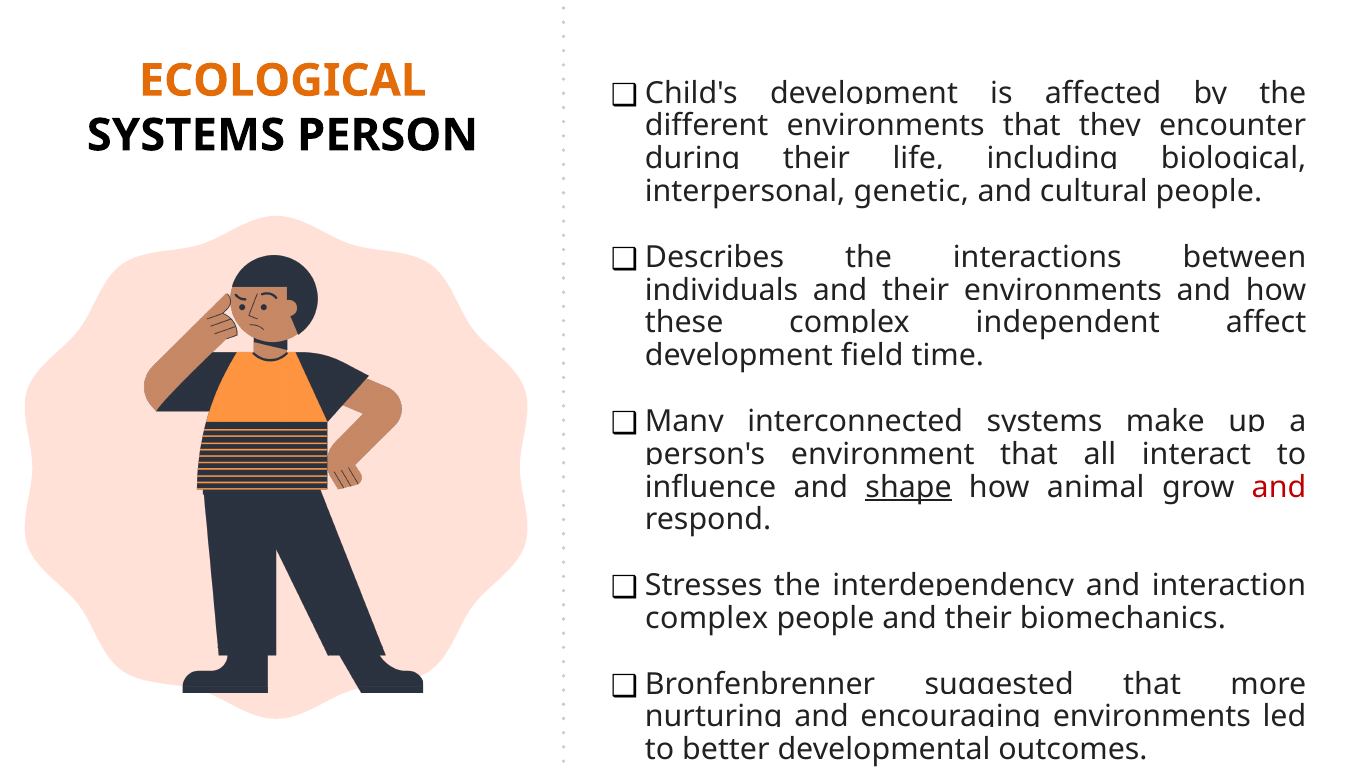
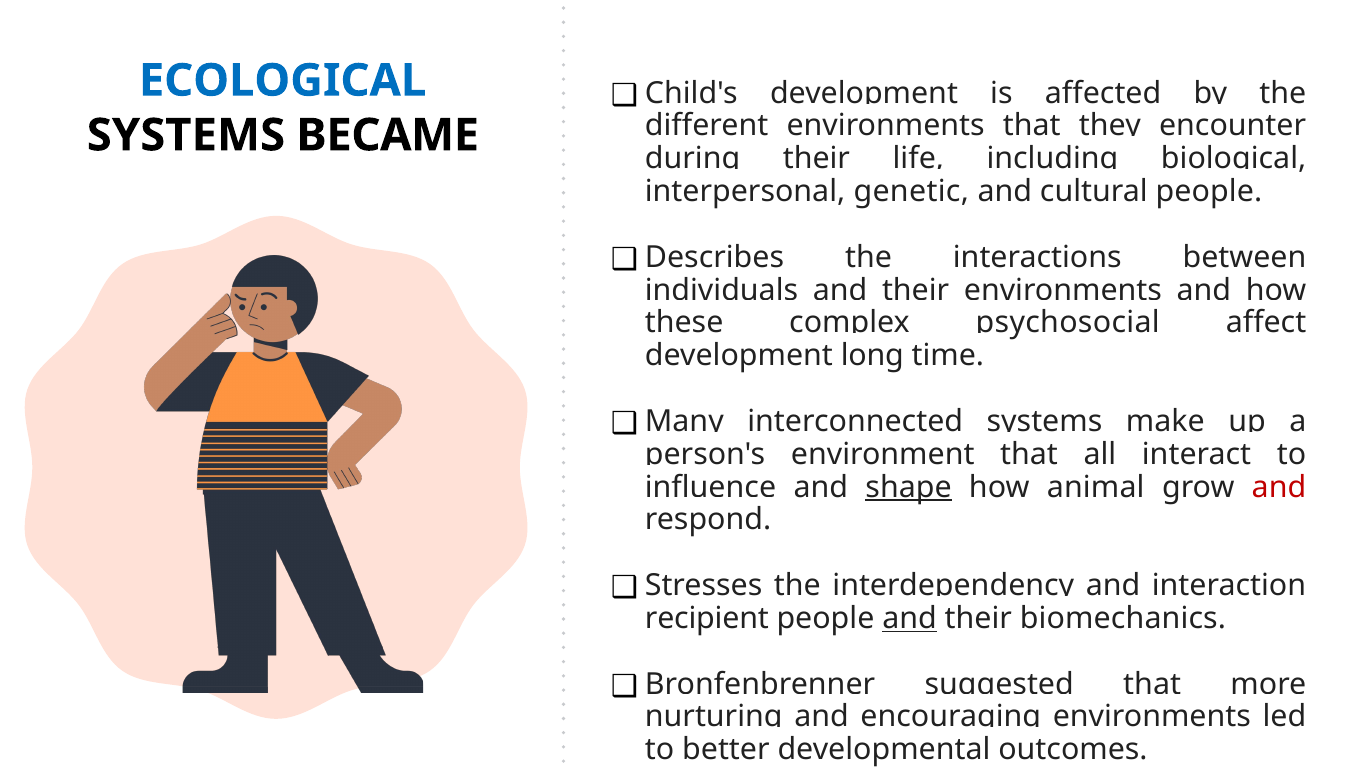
ECOLOGICAL colour: orange -> blue
PERSON: PERSON -> BECAME
independent: independent -> psychosocial
field: field -> long
complex at (707, 618): complex -> recipient
and at (910, 618) underline: none -> present
